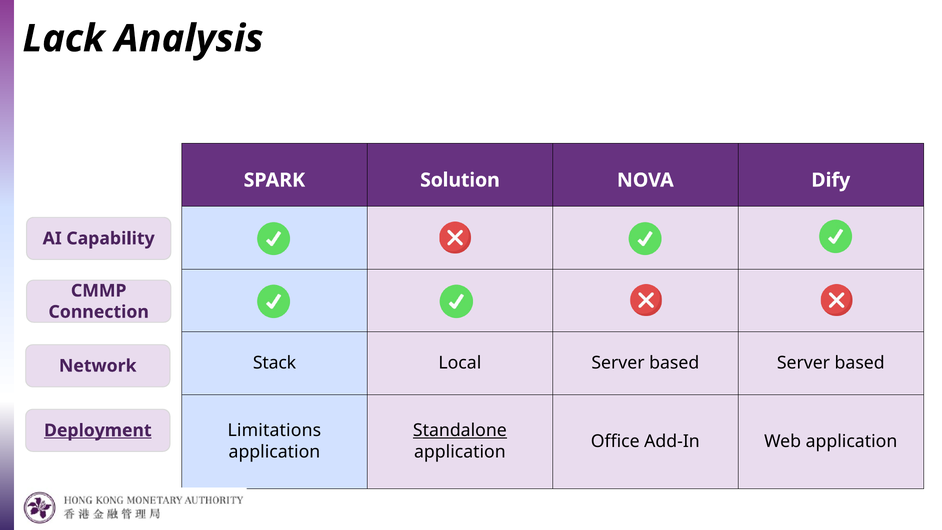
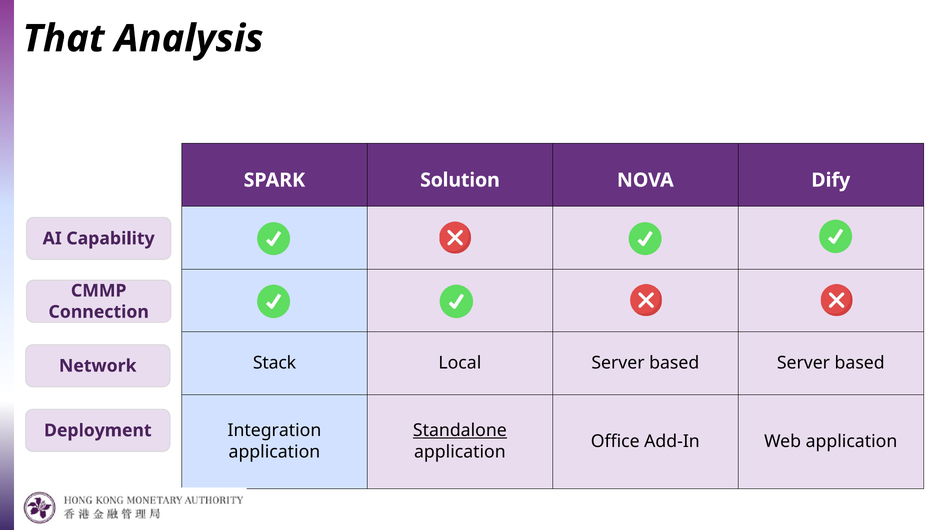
Lack: Lack -> That
Limitations: Limitations -> Integration
Deployment underline: present -> none
